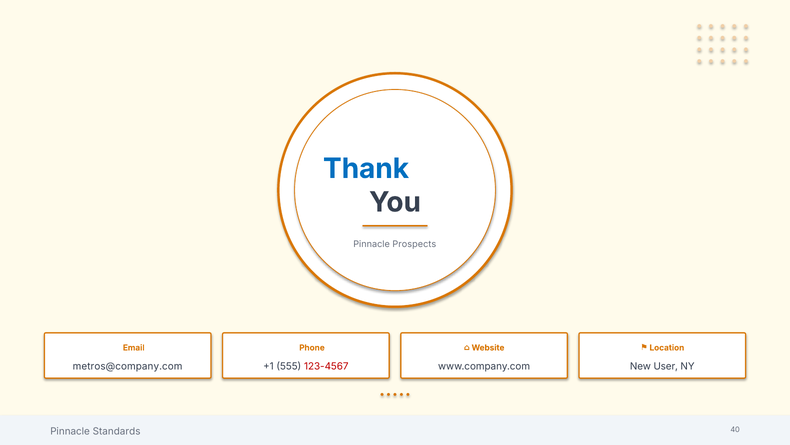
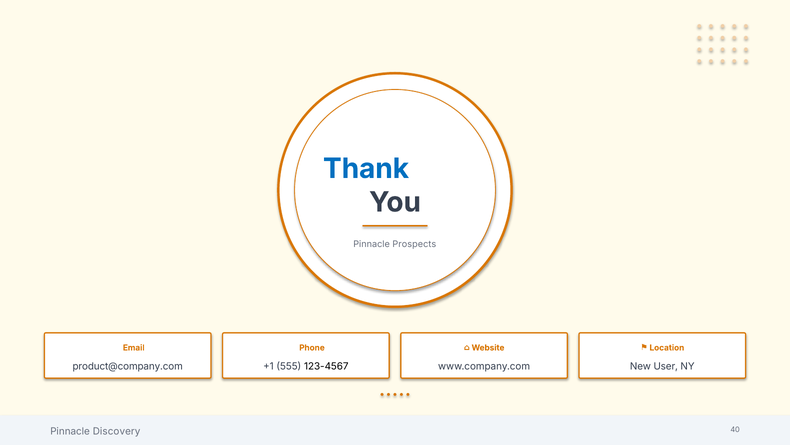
metros@company.com: metros@company.com -> product@company.com
123-4567 colour: red -> black
Standards: Standards -> Discovery
